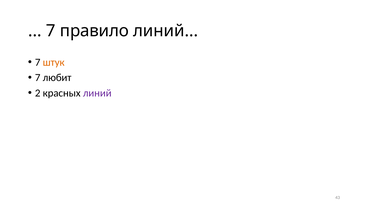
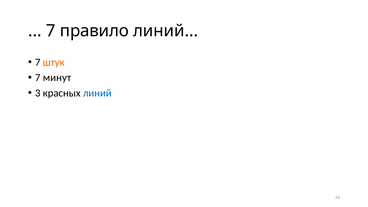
любит: любит -> минут
2: 2 -> 3
линий at (97, 93) colour: purple -> blue
